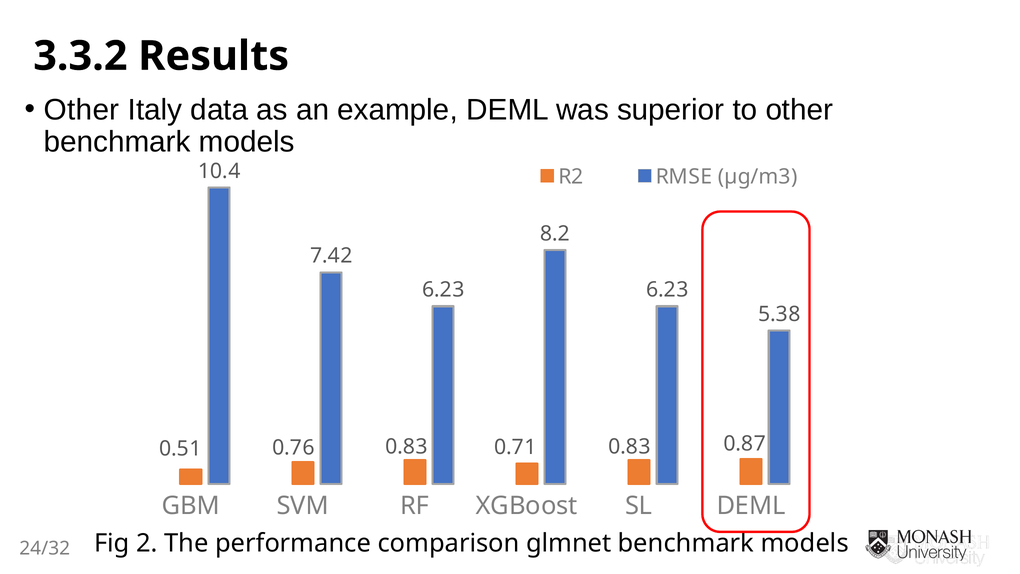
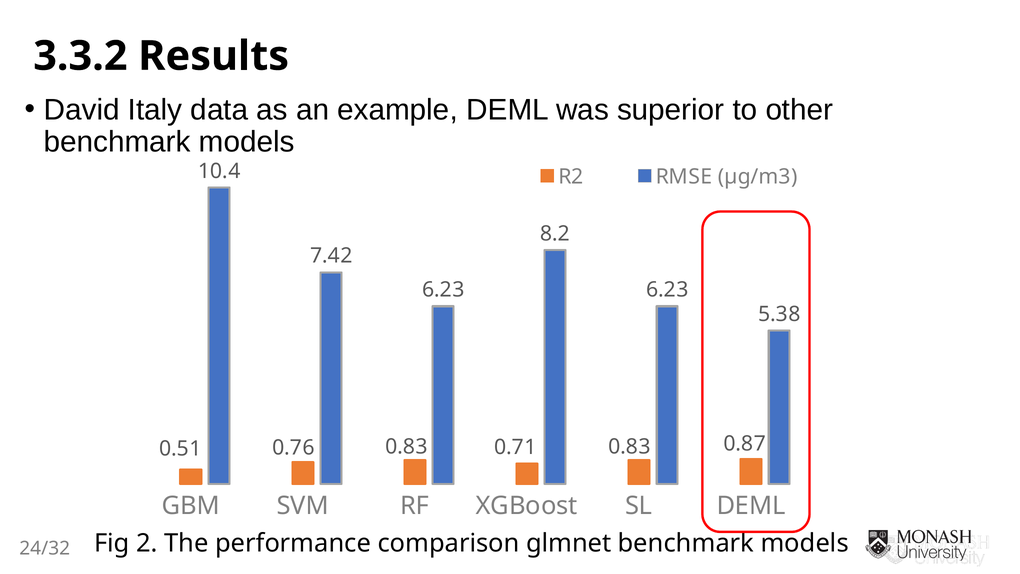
Other at (82, 110): Other -> David
